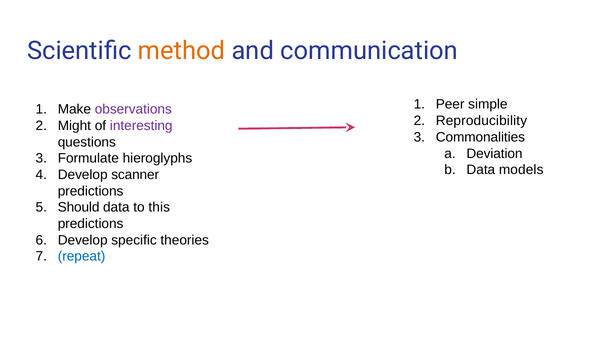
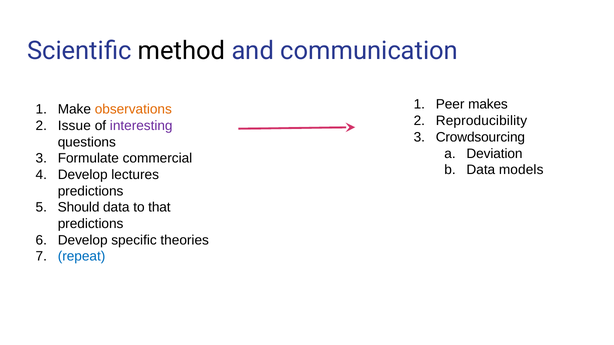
method colour: orange -> black
simple: simple -> makes
observations colour: purple -> orange
Might: Might -> Issue
Commonalities: Commonalities -> Crowdsourcing
hieroglyphs: hieroglyphs -> commercial
scanner: scanner -> lectures
this: this -> that
